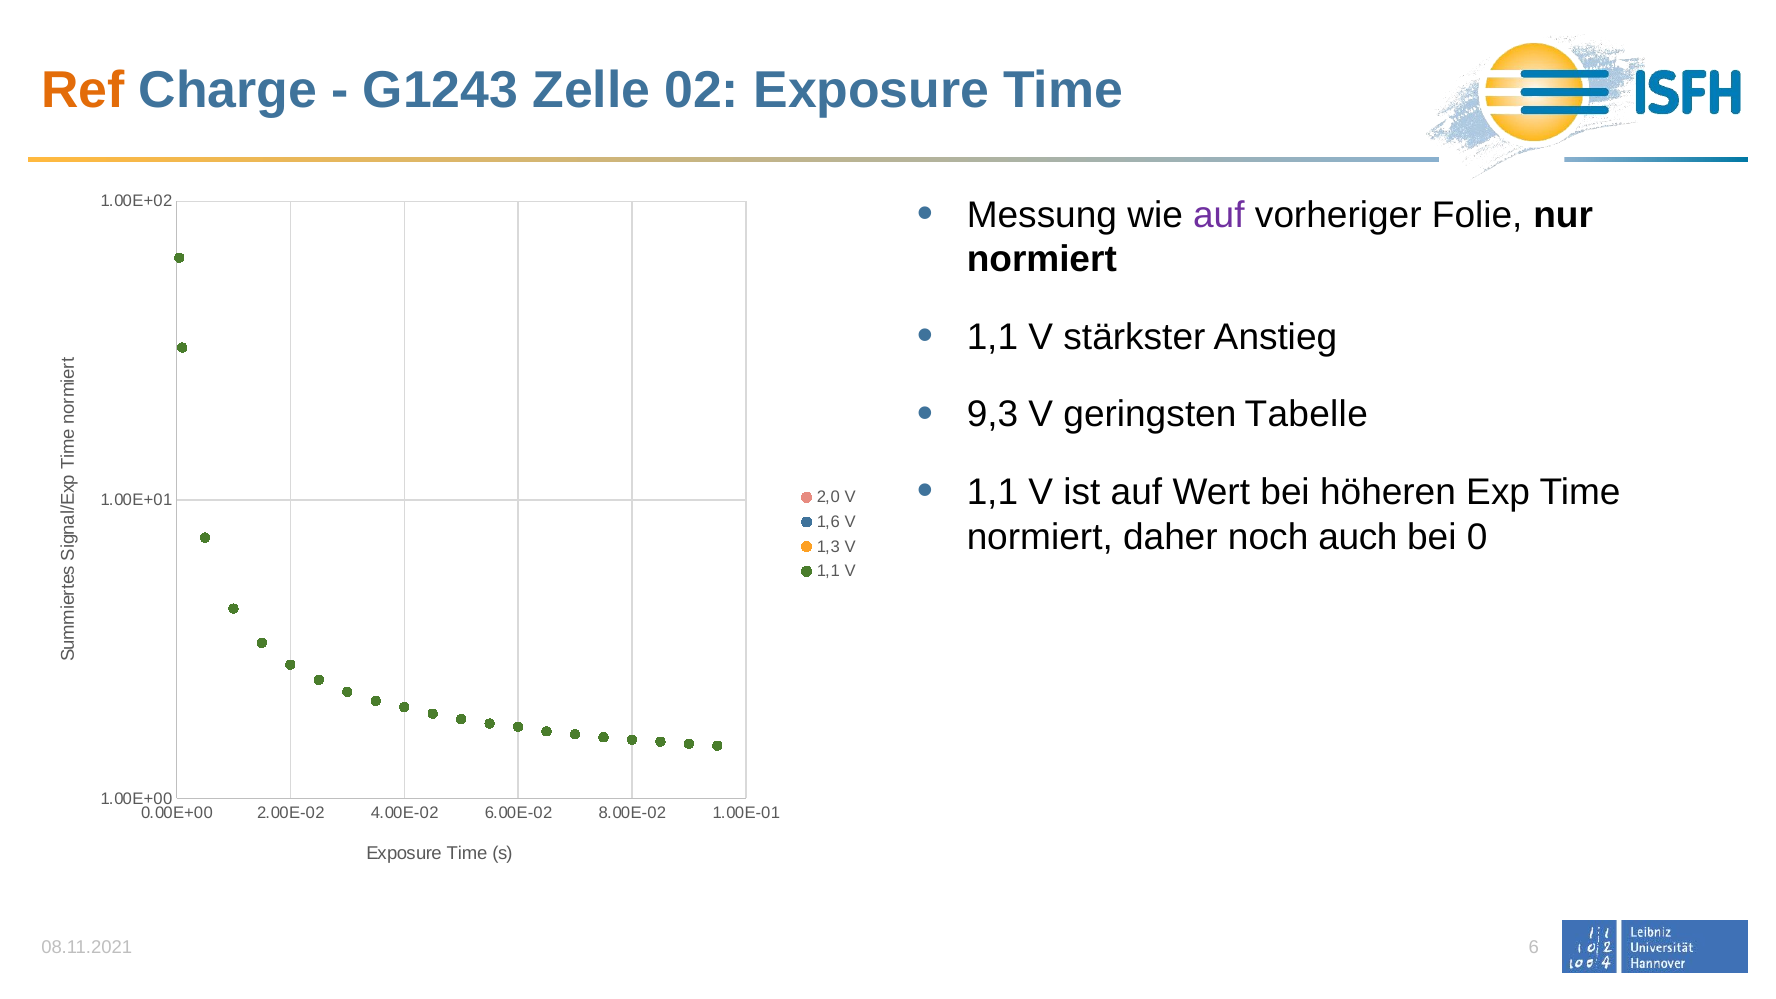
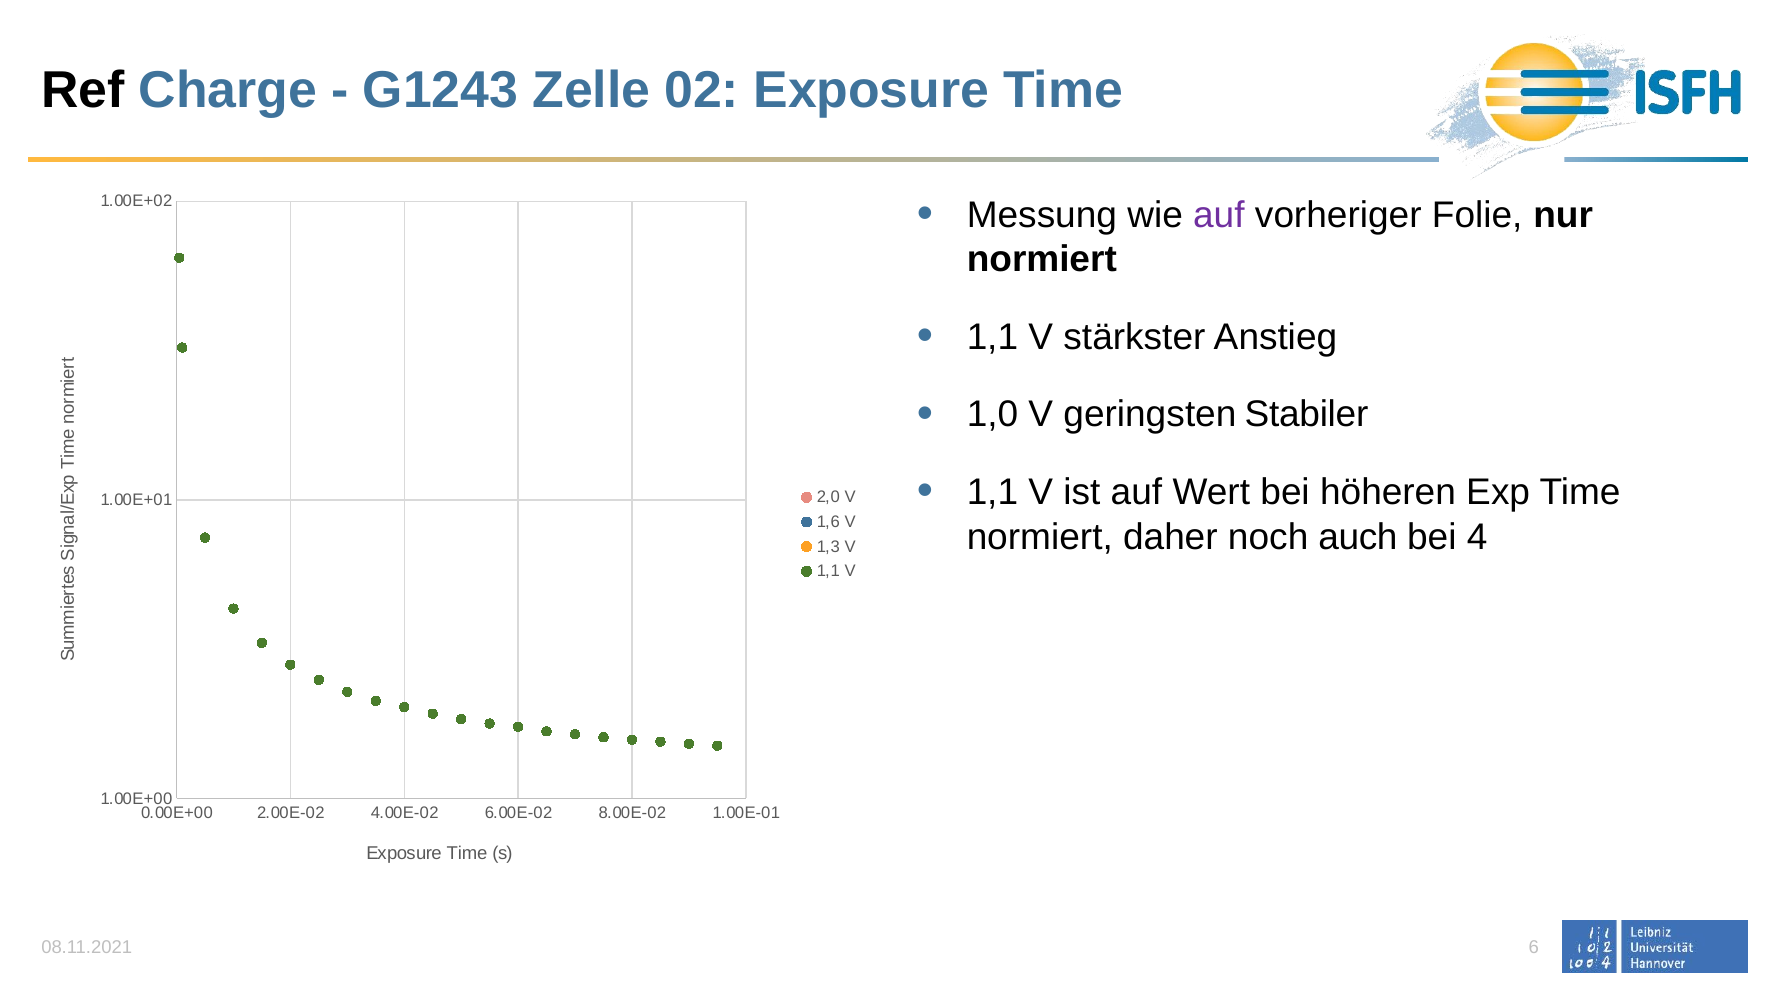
Ref colour: orange -> black
9,3: 9,3 -> 1,0
Tabelle: Tabelle -> Stabiler
0: 0 -> 4
